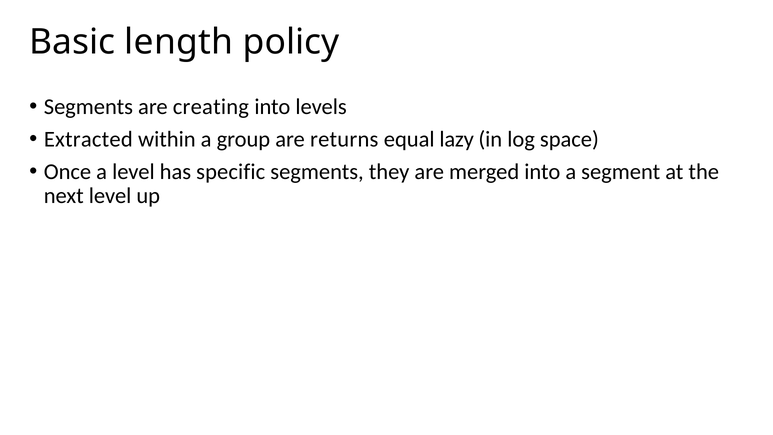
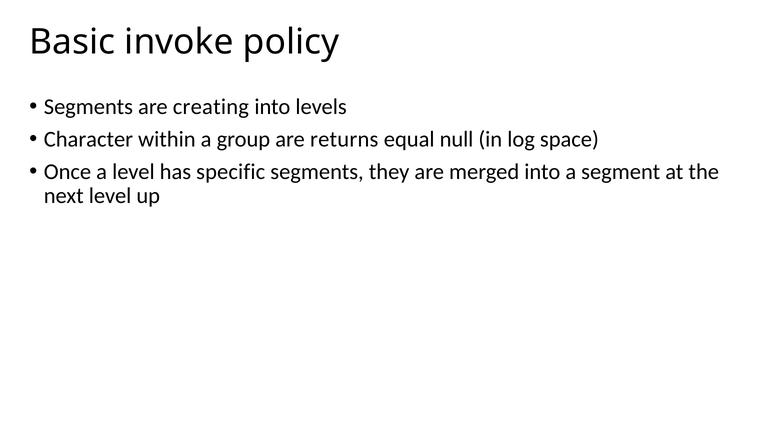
length: length -> invoke
Extracted: Extracted -> Character
lazy: lazy -> null
